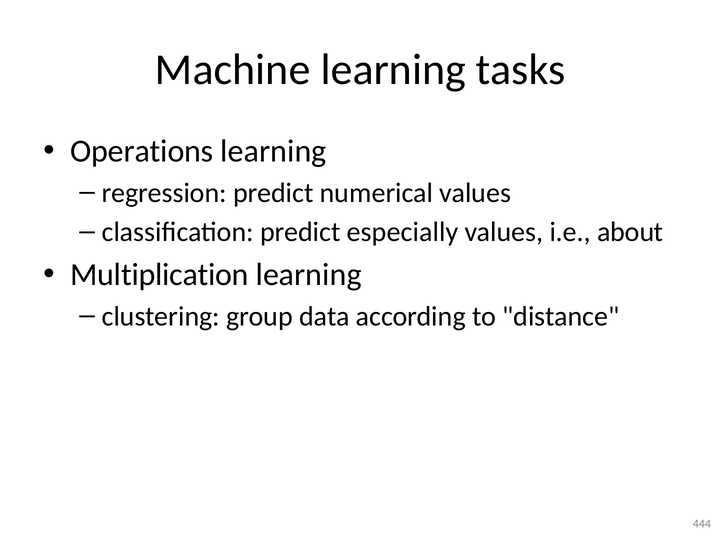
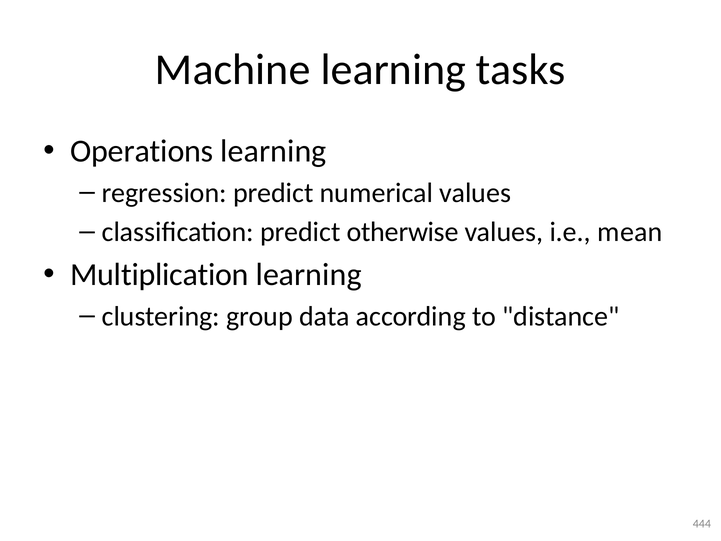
especially: especially -> otherwise
about: about -> mean
